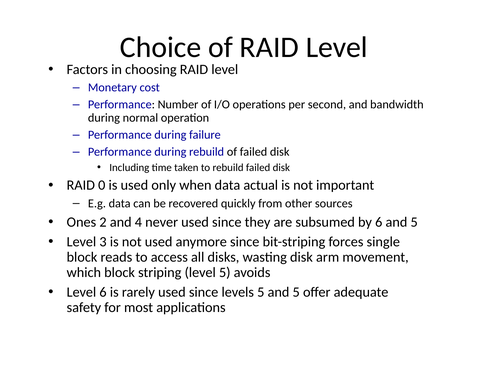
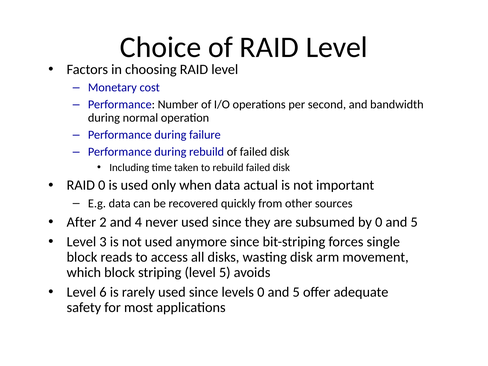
Ones: Ones -> After
by 6: 6 -> 0
levels 5: 5 -> 0
